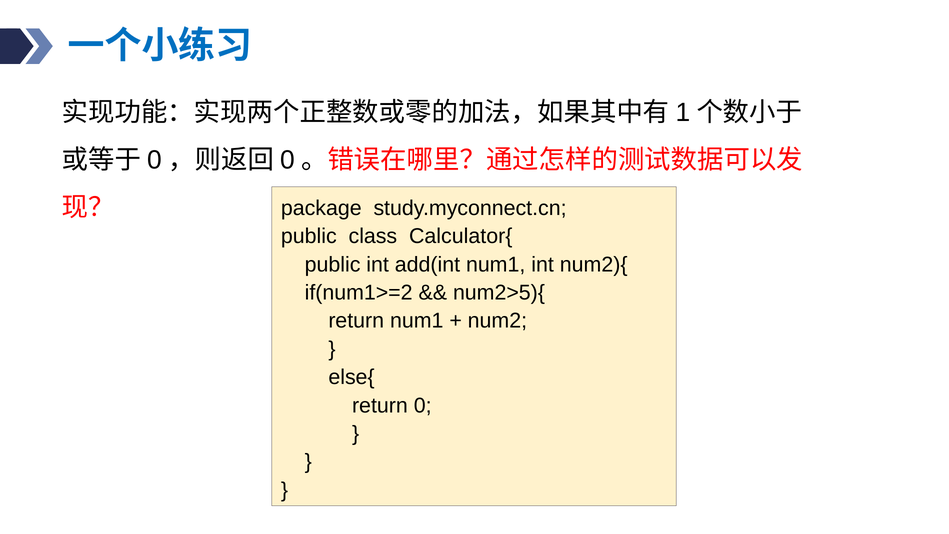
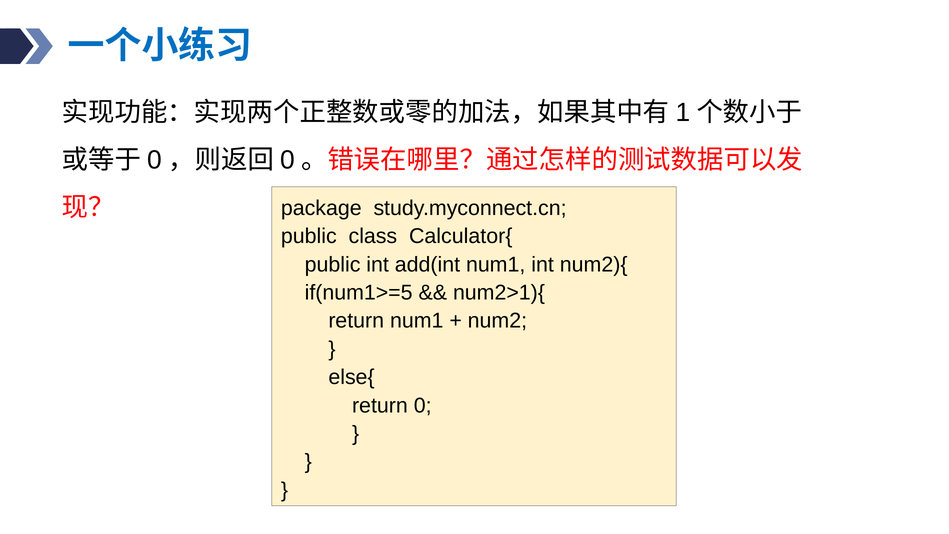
if(num1>=2: if(num1>=2 -> if(num1>=5
num2>5){: num2>5){ -> num2>1){
